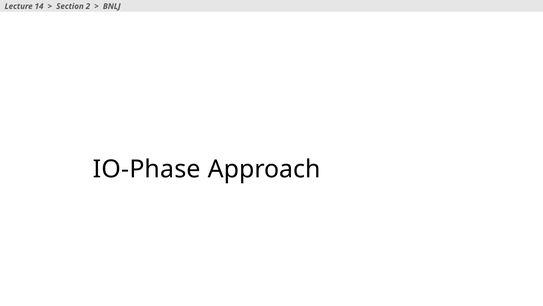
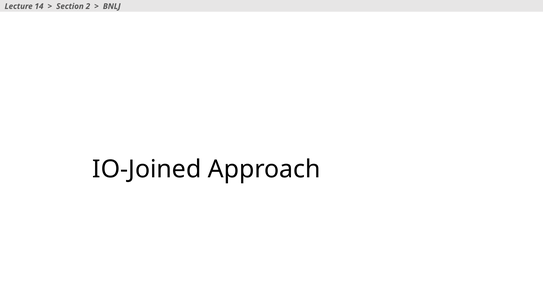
IO-Phase: IO-Phase -> IO-Joined
